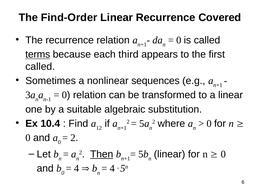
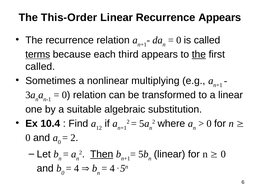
Find-Order: Find-Order -> This-Order
Recurrence Covered: Covered -> Appears
the at (199, 54) underline: none -> present
sequences: sequences -> multiplying
